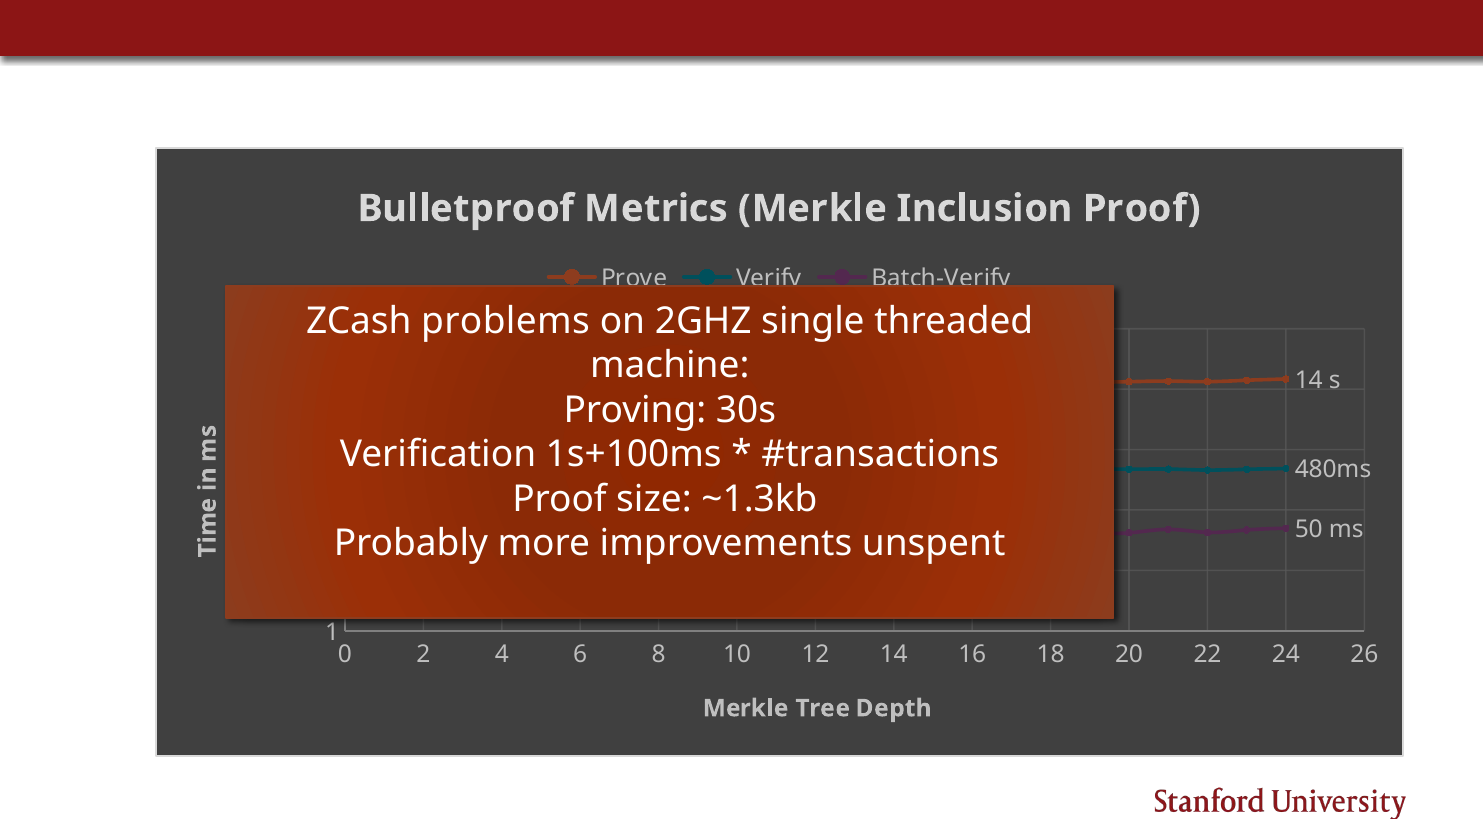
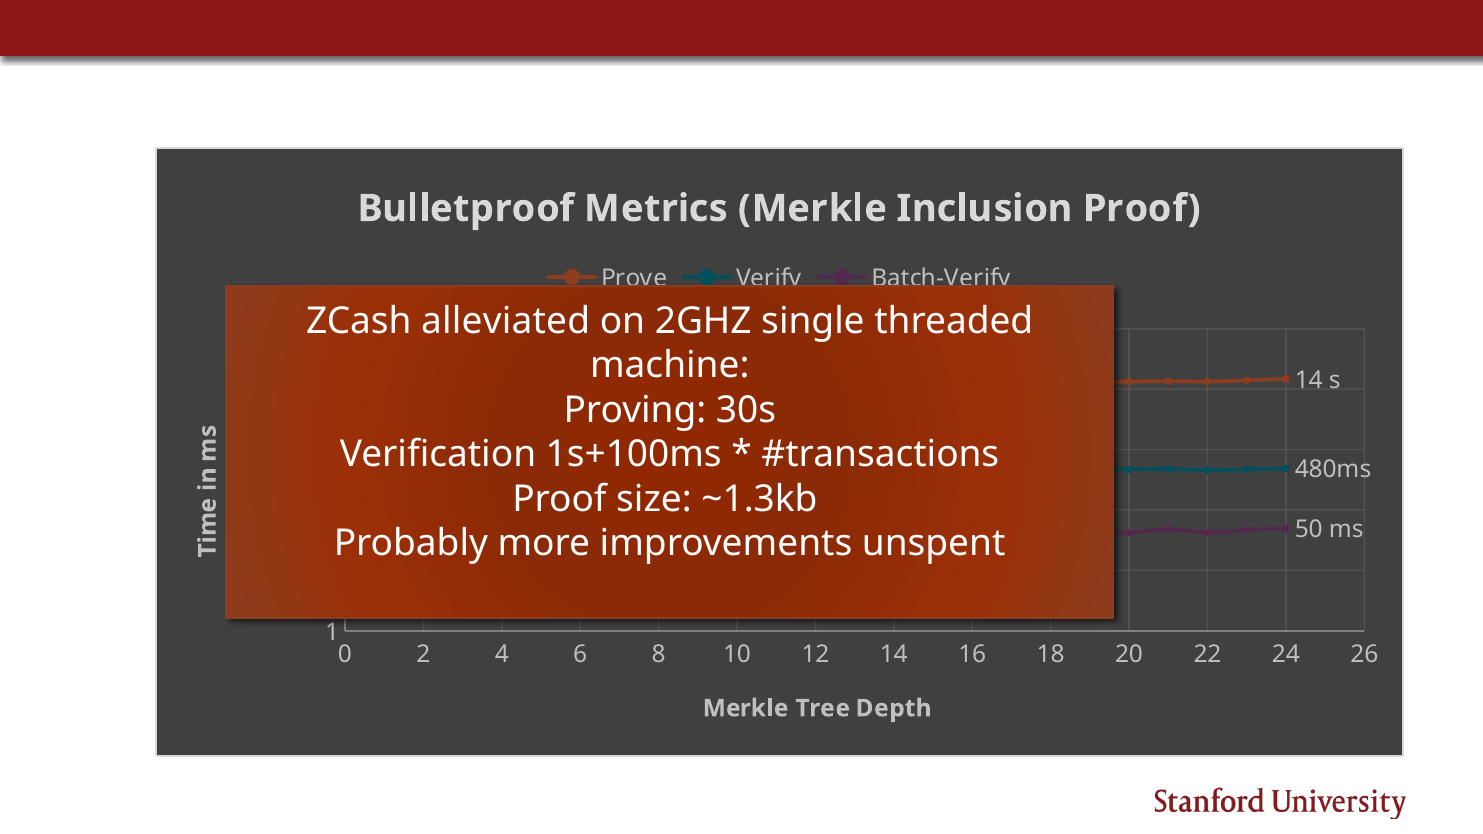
problems: problems -> alleviated
